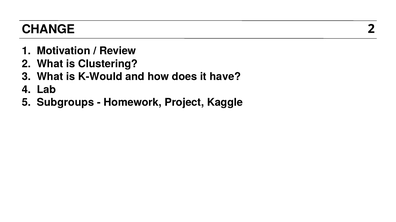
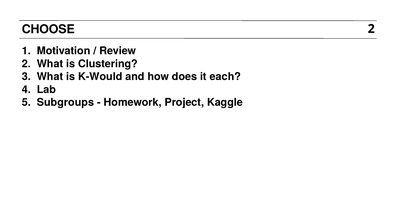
CHANGE: CHANGE -> CHOOSE
have: have -> each
